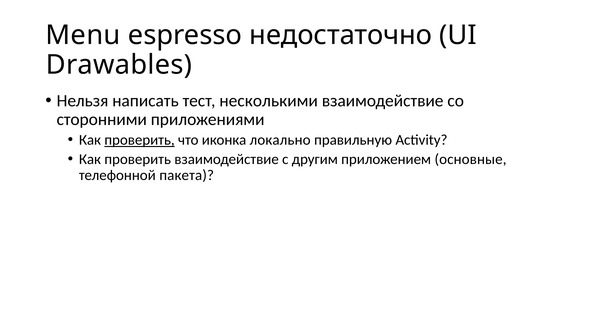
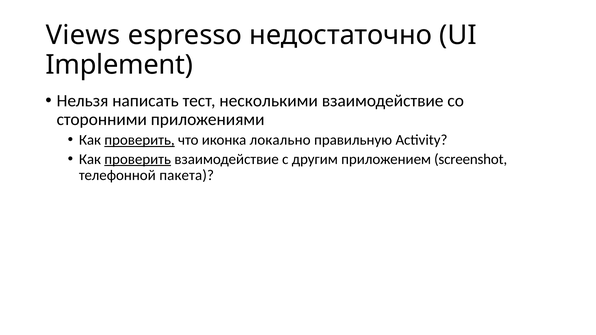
Menu: Menu -> Views
Drawables: Drawables -> Implement
проверить at (138, 159) underline: none -> present
основные: основные -> screenshot
